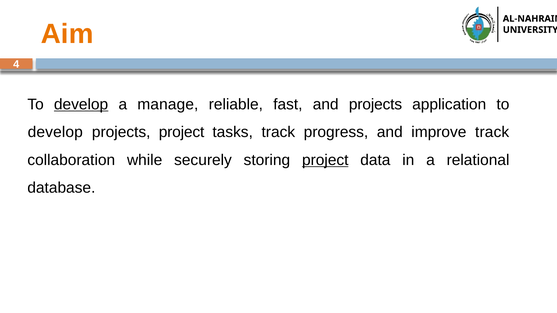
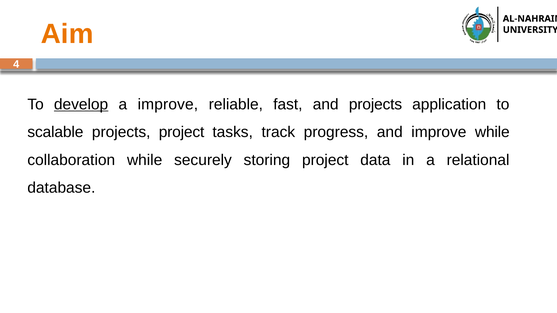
a manage: manage -> improve
develop at (55, 132): develop -> scalable
improve track: track -> while
project at (325, 160) underline: present -> none
